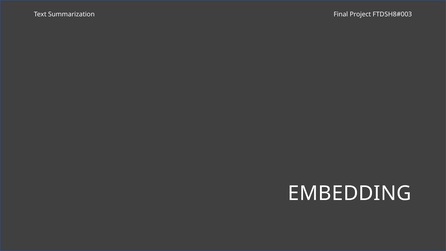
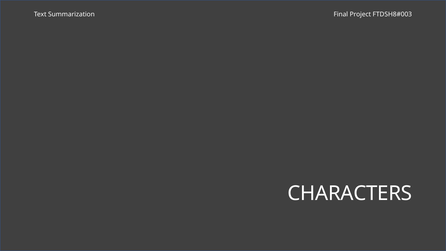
EMBEDDING: EMBEDDING -> CHARACTERS
